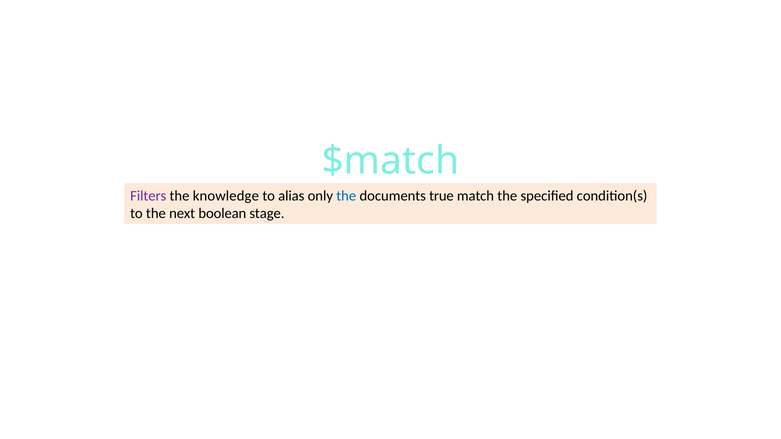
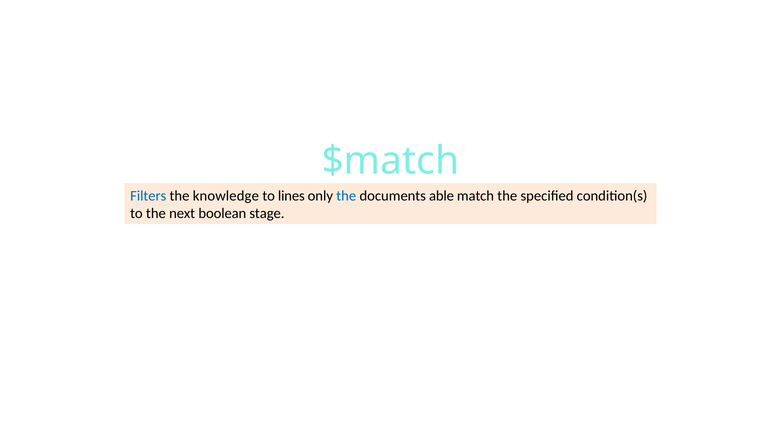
Filters colour: purple -> blue
alias: alias -> lines
true: true -> able
